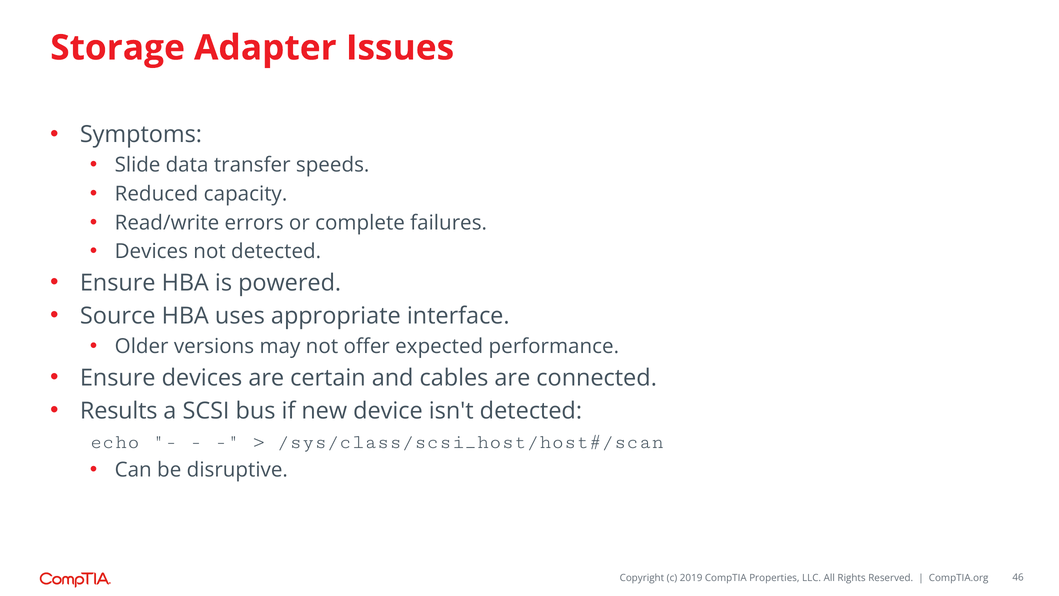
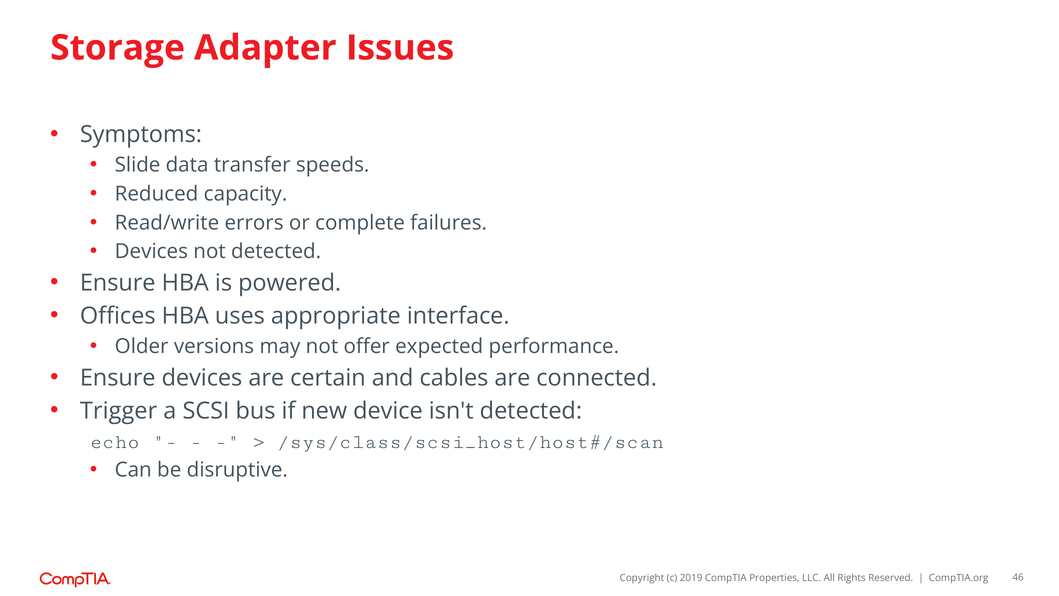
Source: Source -> Offices
Results: Results -> Trigger
